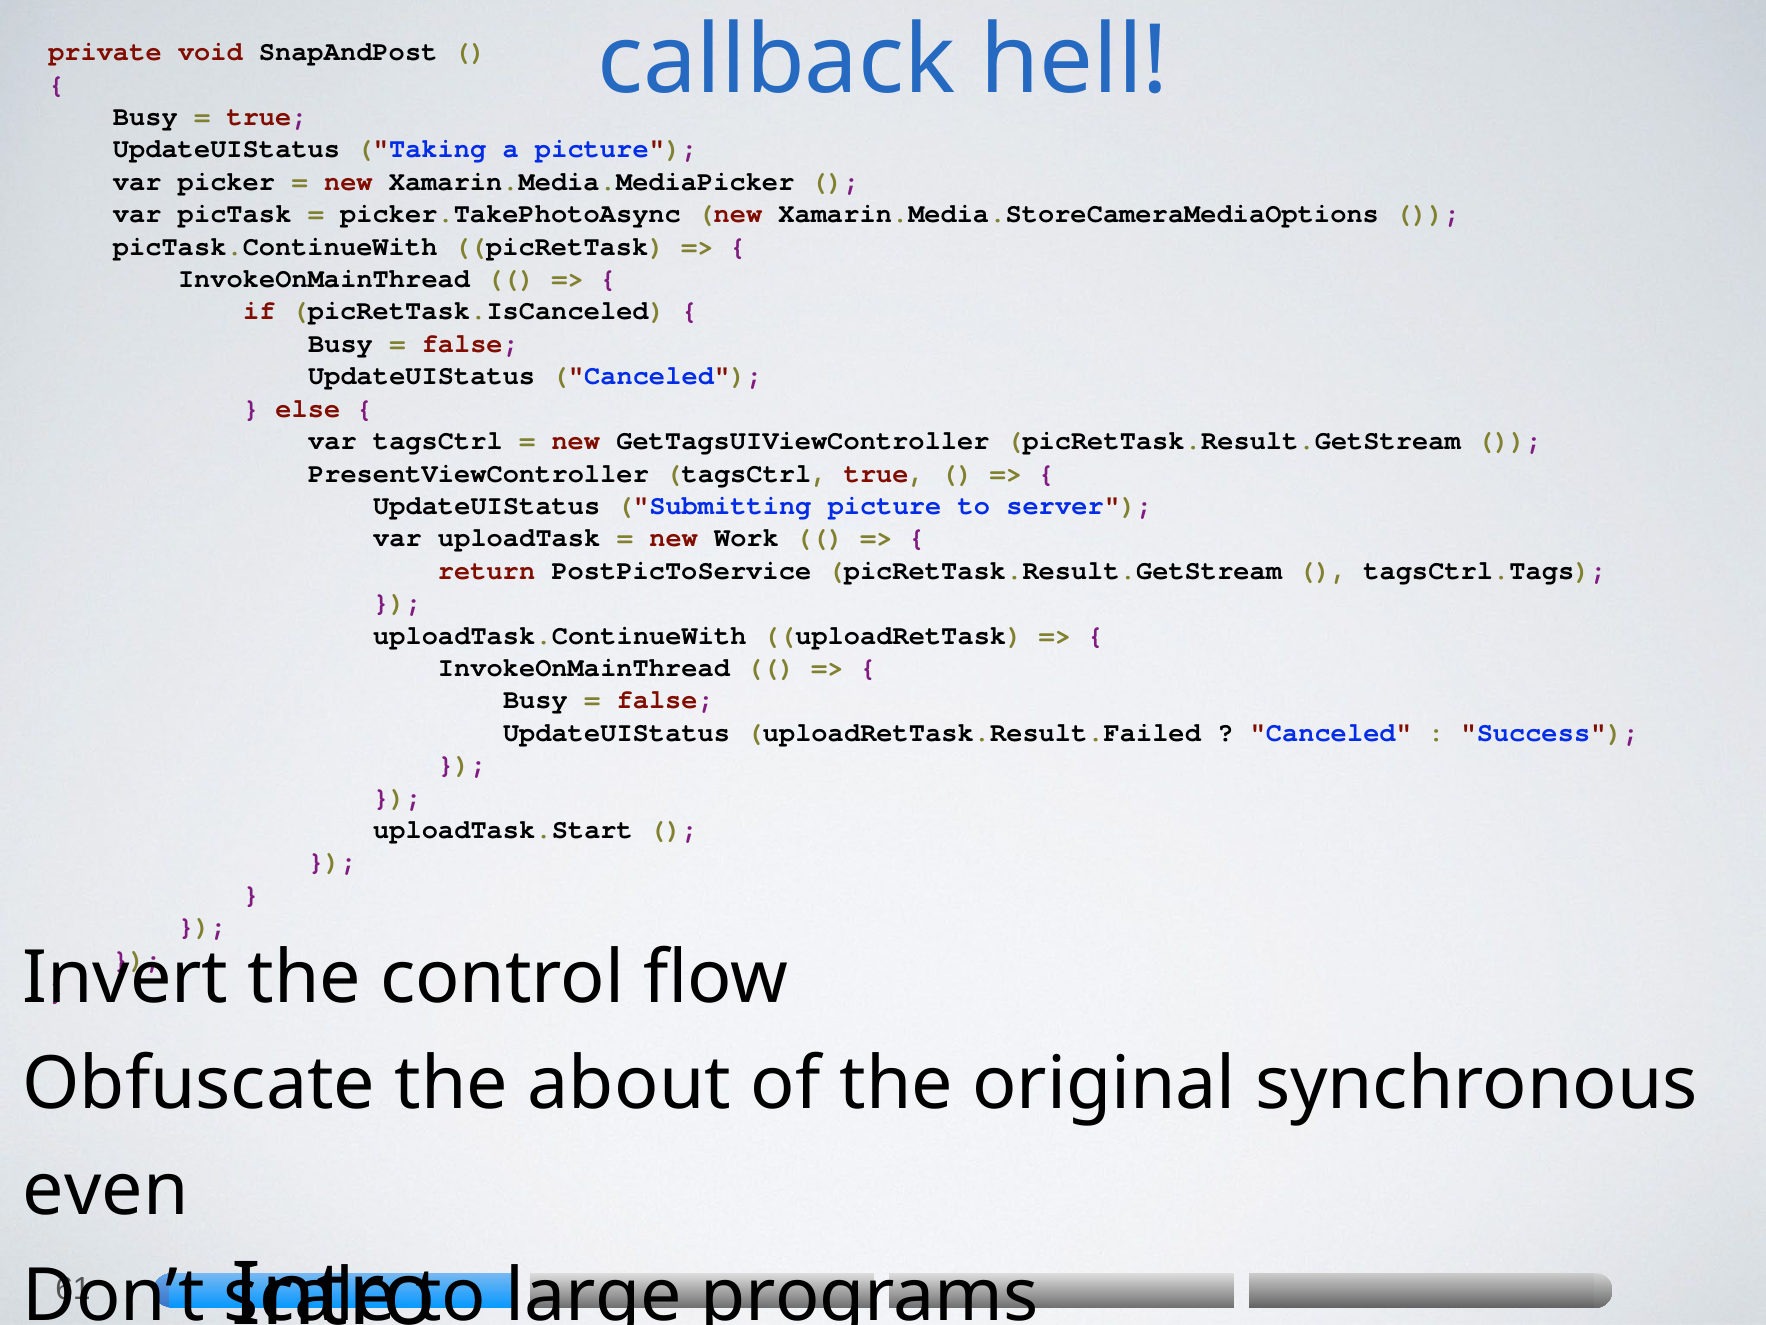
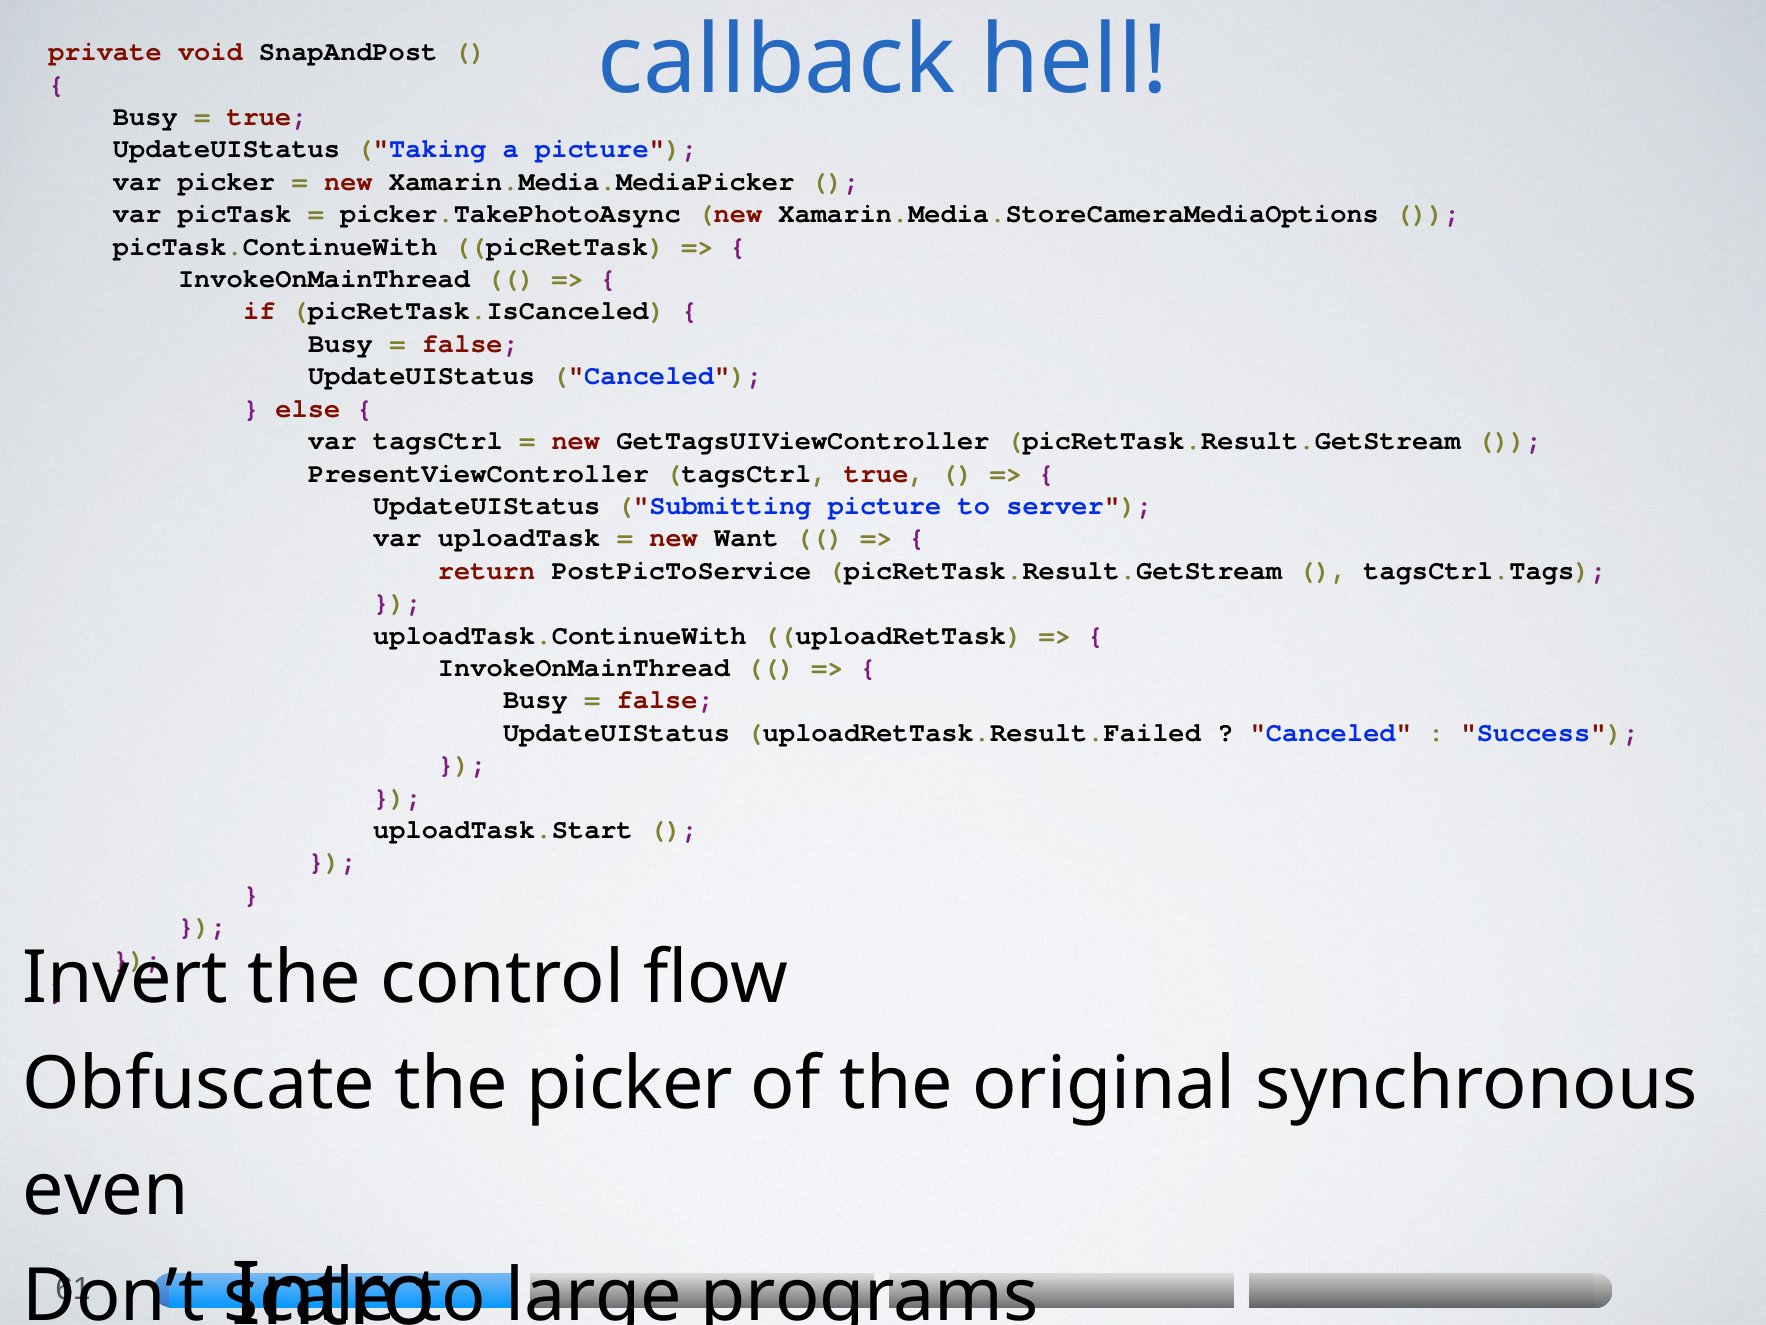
Work: Work -> Want
the about: about -> picker
